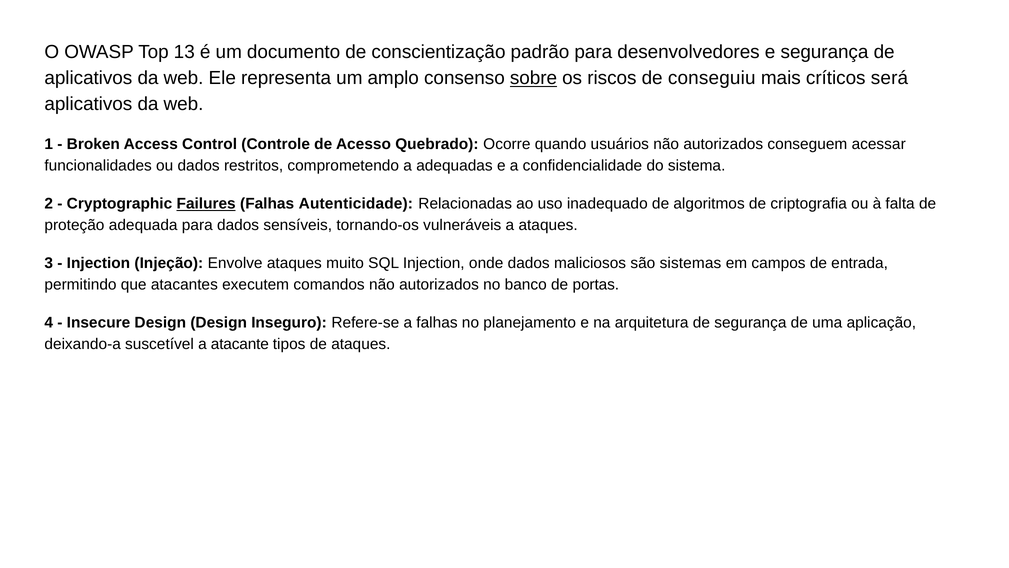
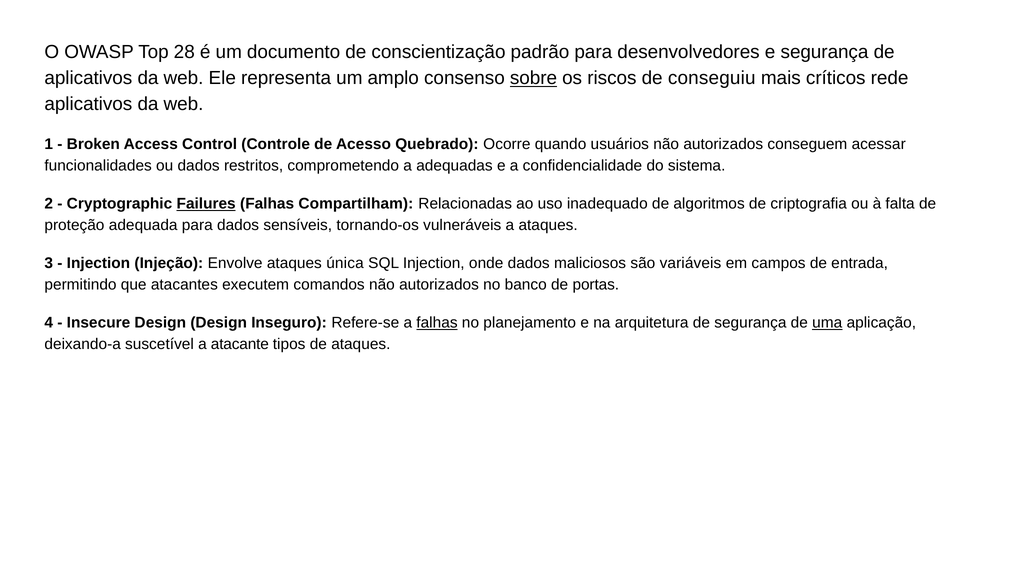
13: 13 -> 28
será: será -> rede
Autenticidade: Autenticidade -> Compartilham
muito: muito -> única
sistemas: sistemas -> variáveis
falhas at (437, 322) underline: none -> present
uma underline: none -> present
